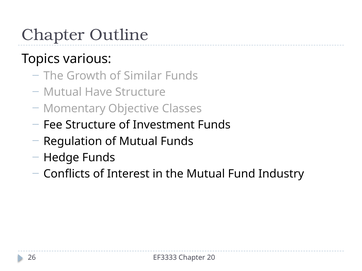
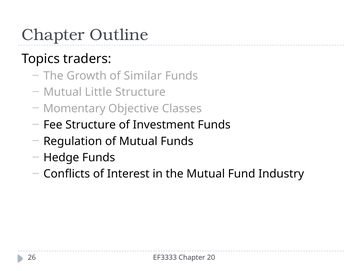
various: various -> traders
Have: Have -> Little
